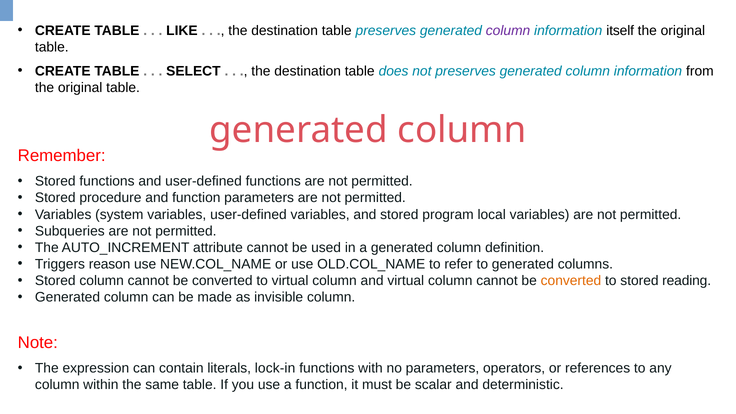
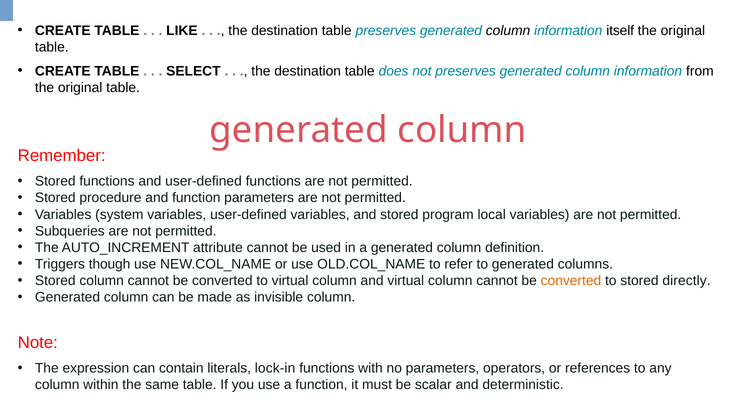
column at (508, 31) colour: purple -> black
reason: reason -> though
reading: reading -> directly
